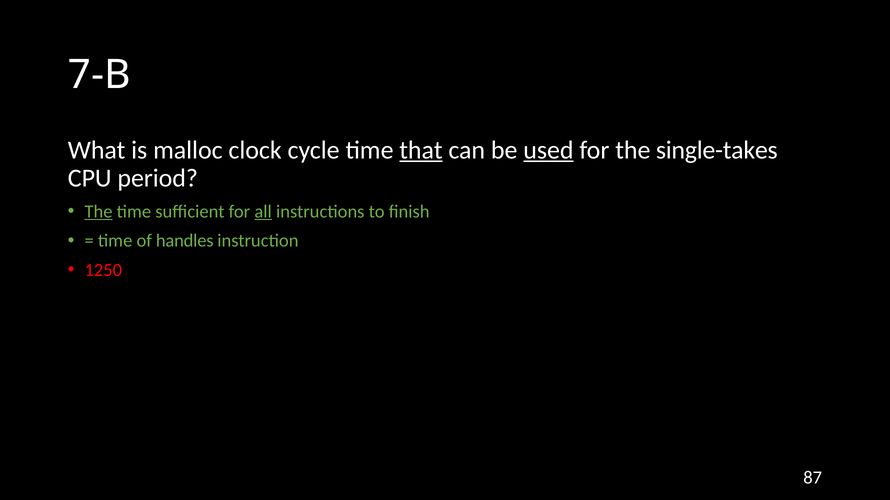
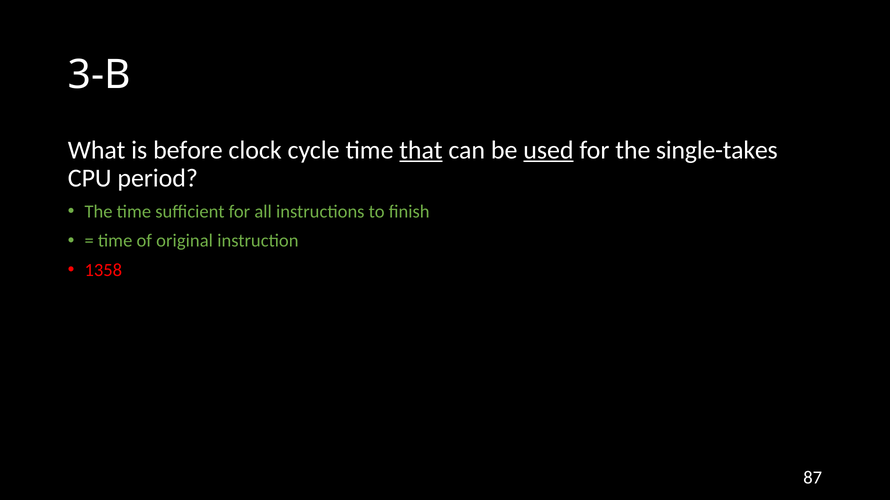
7-B: 7-B -> 3-B
malloc: malloc -> before
The at (99, 212) underline: present -> none
all underline: present -> none
handles: handles -> original
1250: 1250 -> 1358
